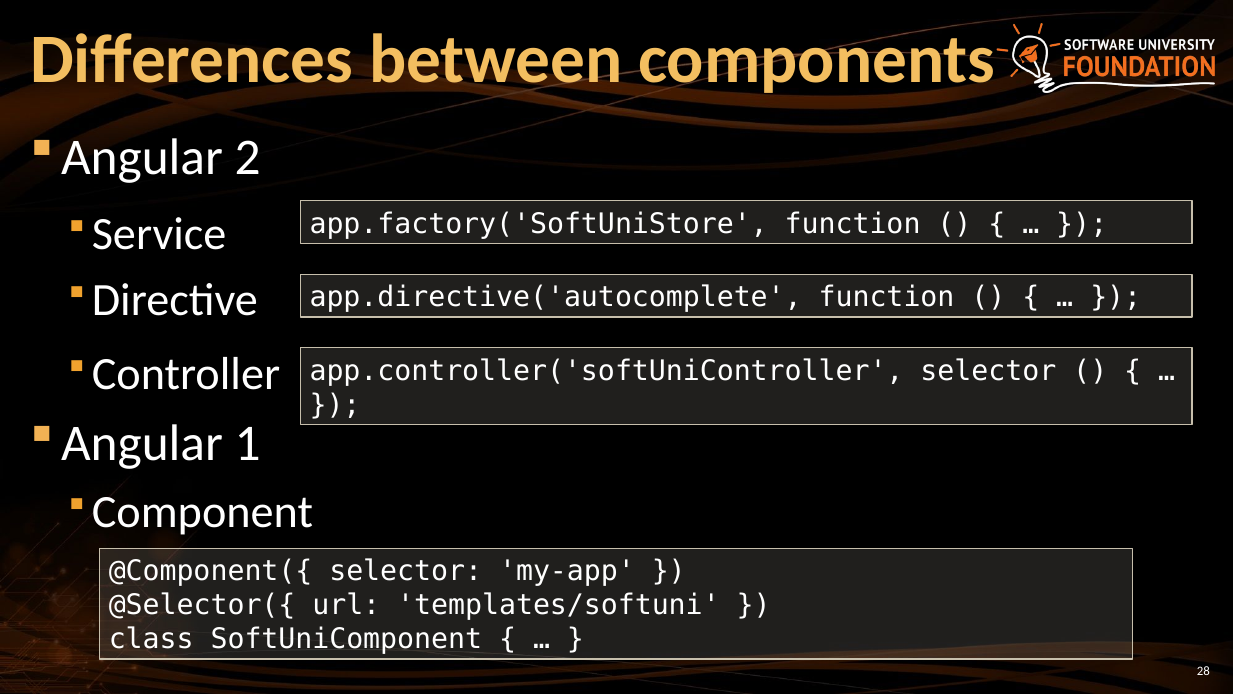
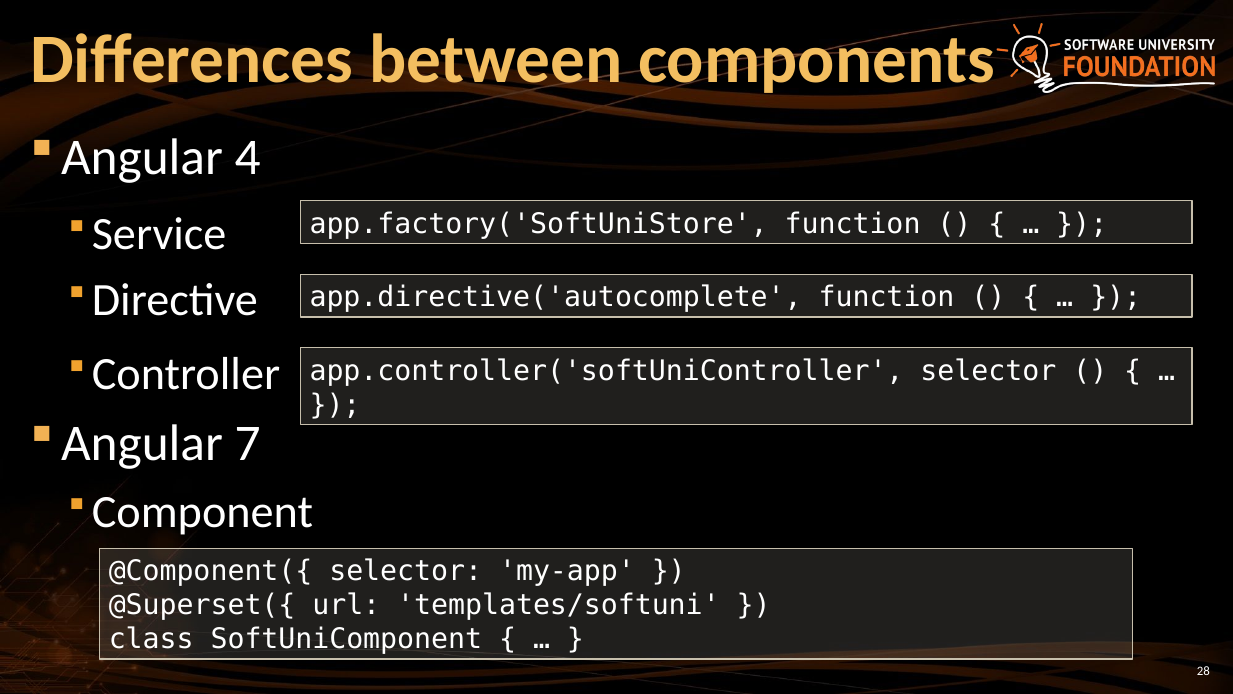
2: 2 -> 4
1: 1 -> 7
@Selector({: @Selector({ -> @Superset({
